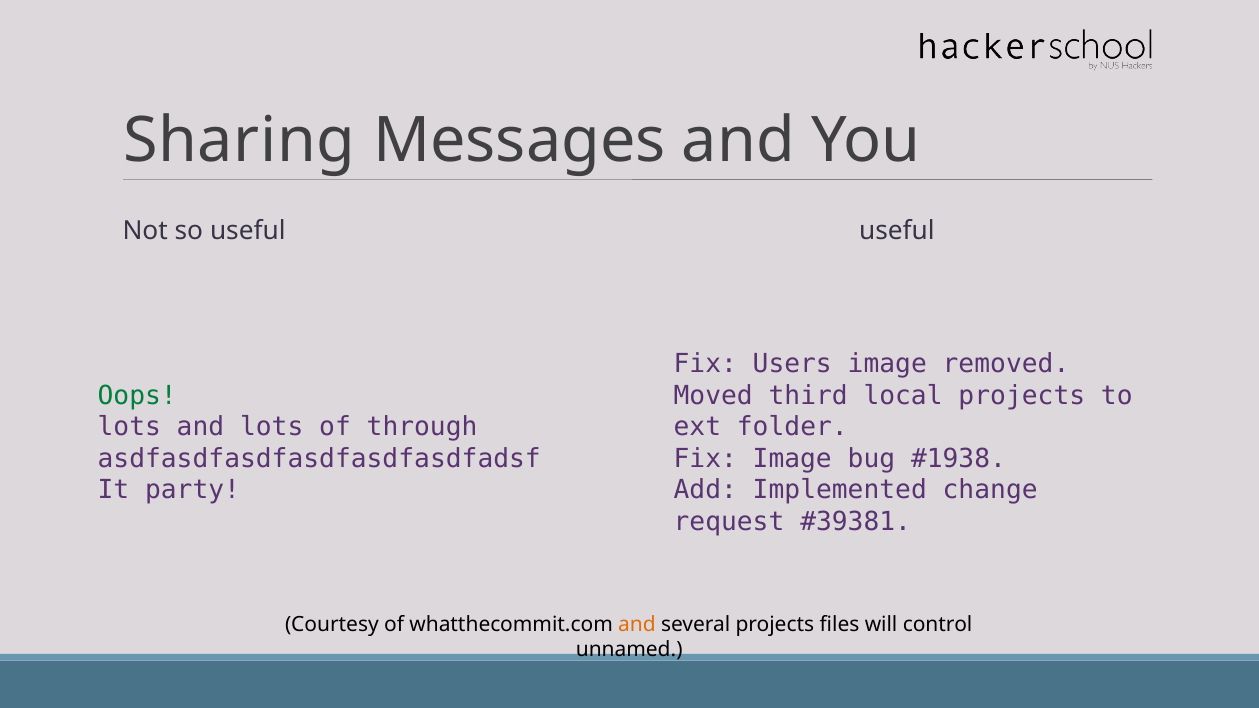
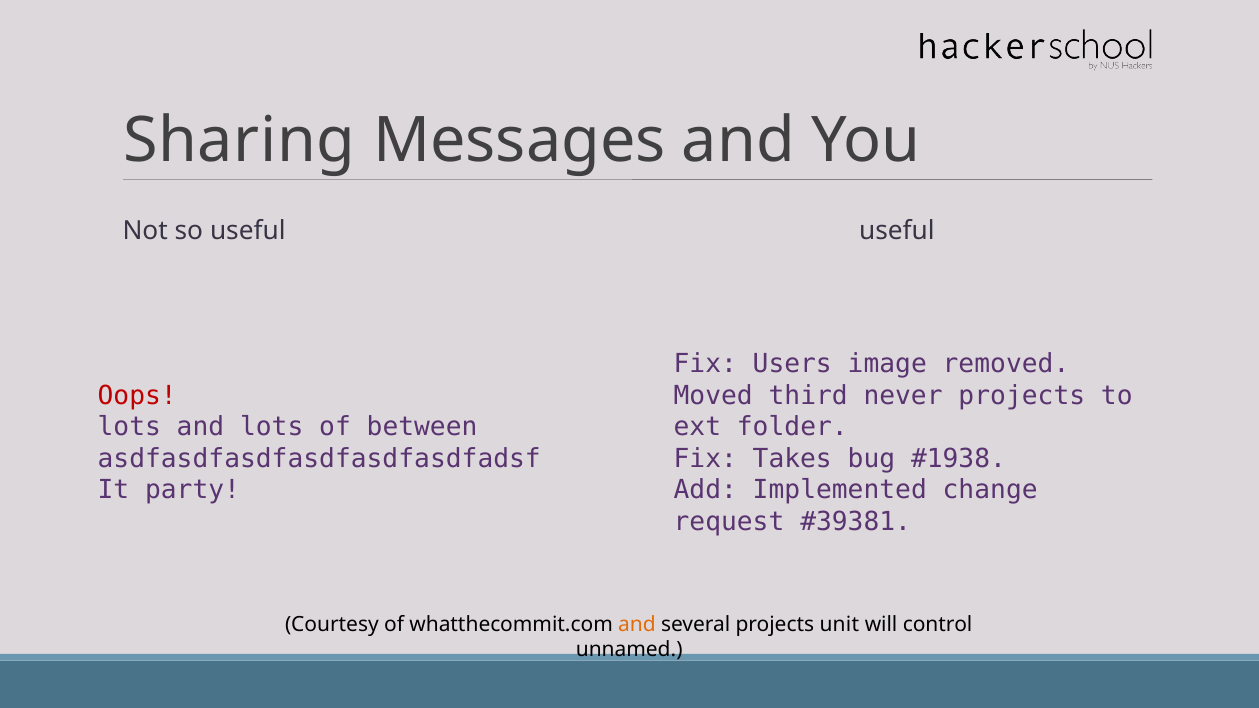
Oops colour: green -> red
local: local -> never
through: through -> between
Fix Image: Image -> Takes
files: files -> unit
